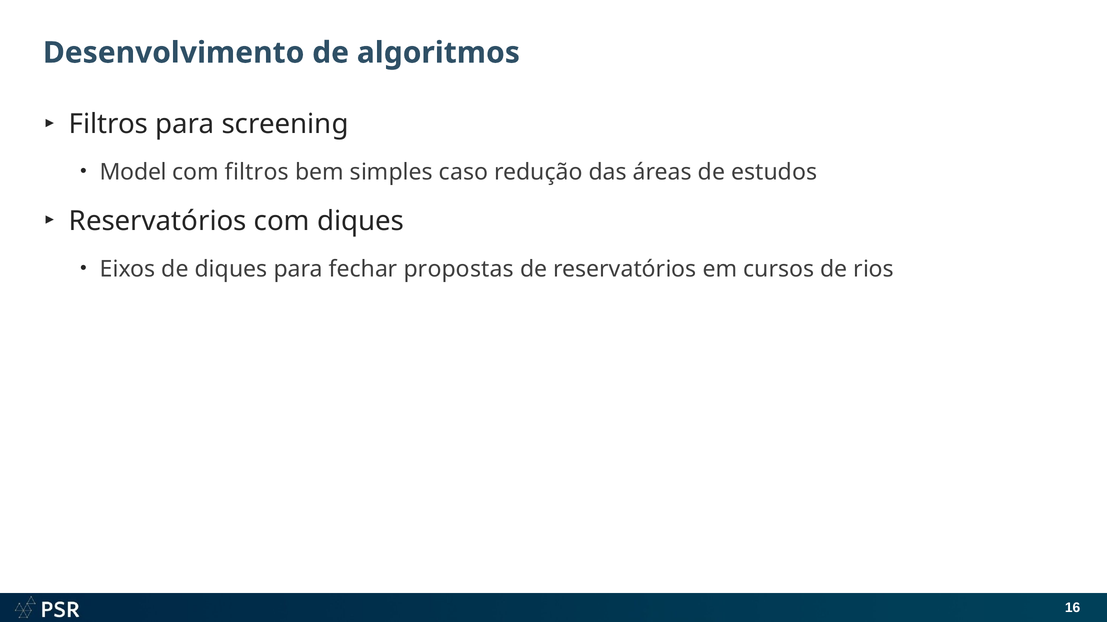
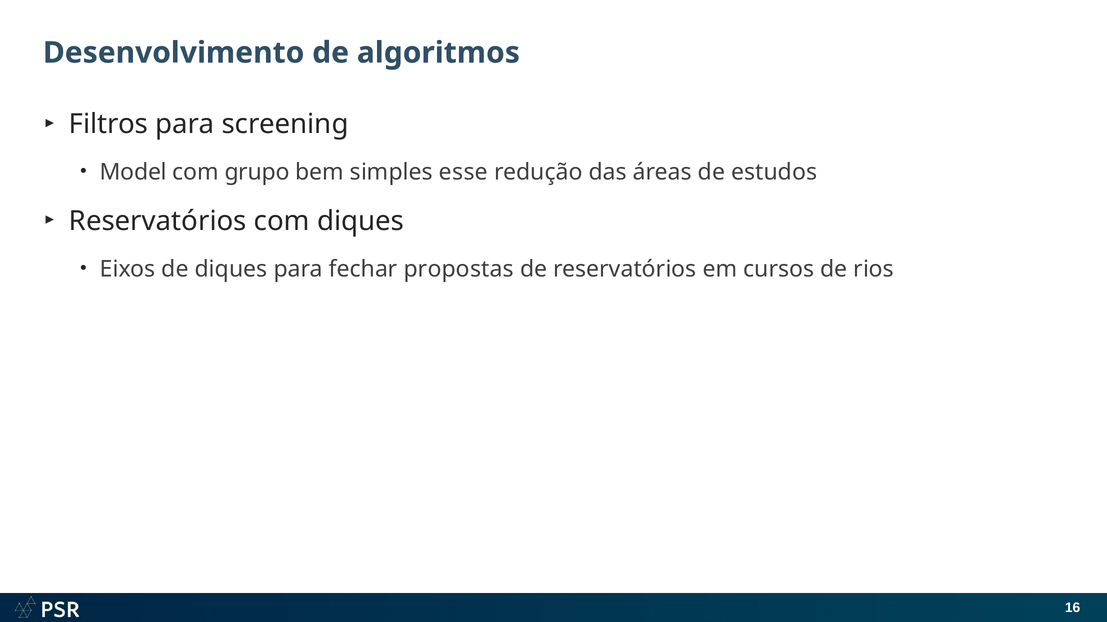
com filtros: filtros -> grupo
caso: caso -> esse
